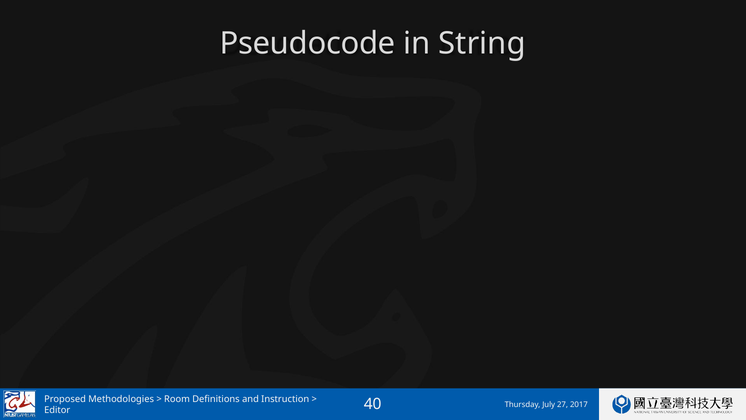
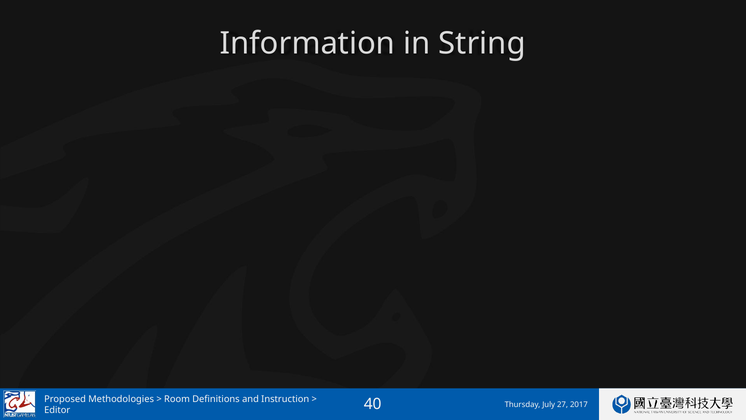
Pseudocode: Pseudocode -> Information
